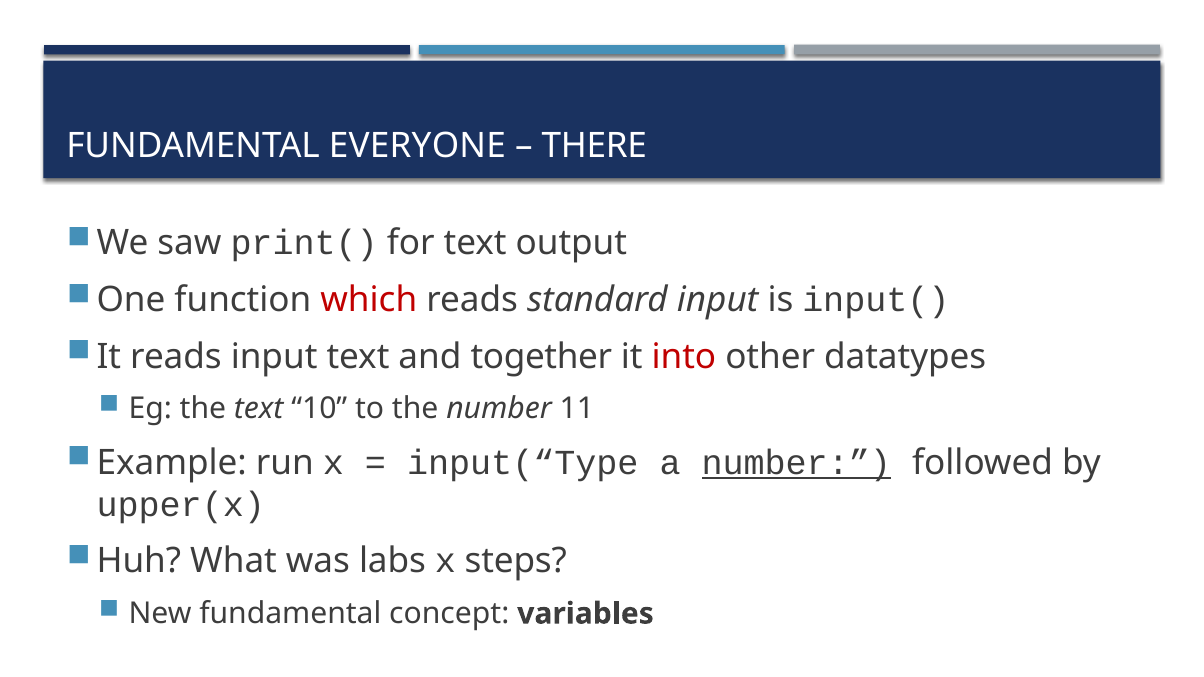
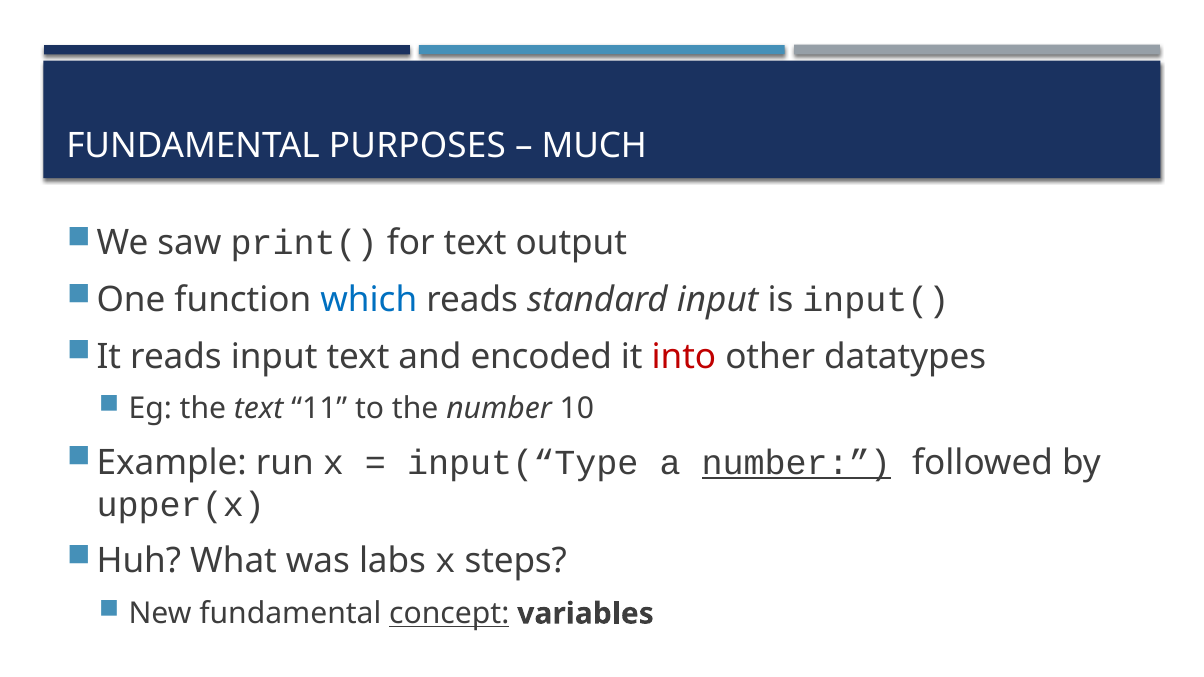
EVERYONE: EVERYONE -> PURPOSES
THERE: THERE -> MUCH
which colour: red -> blue
together: together -> encoded
10: 10 -> 11
11: 11 -> 10
concept underline: none -> present
